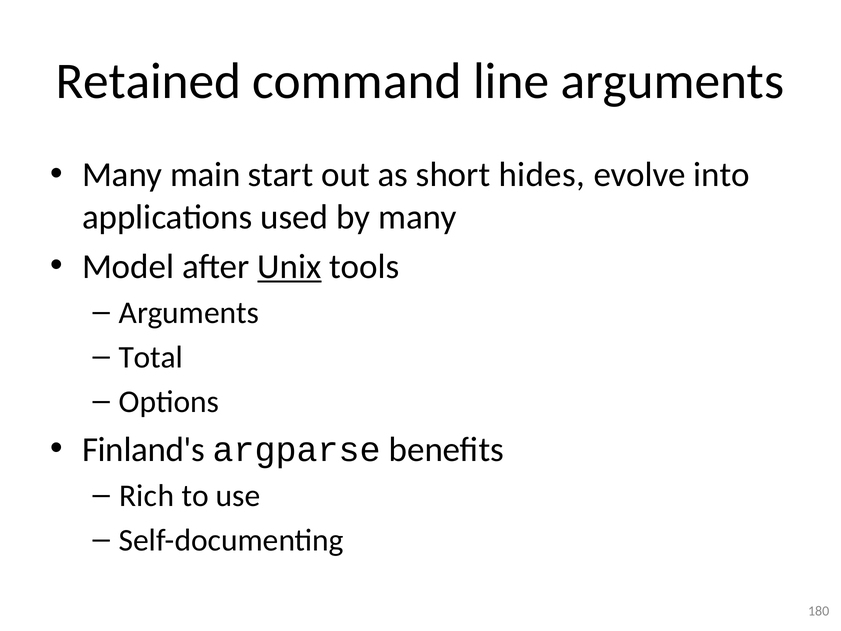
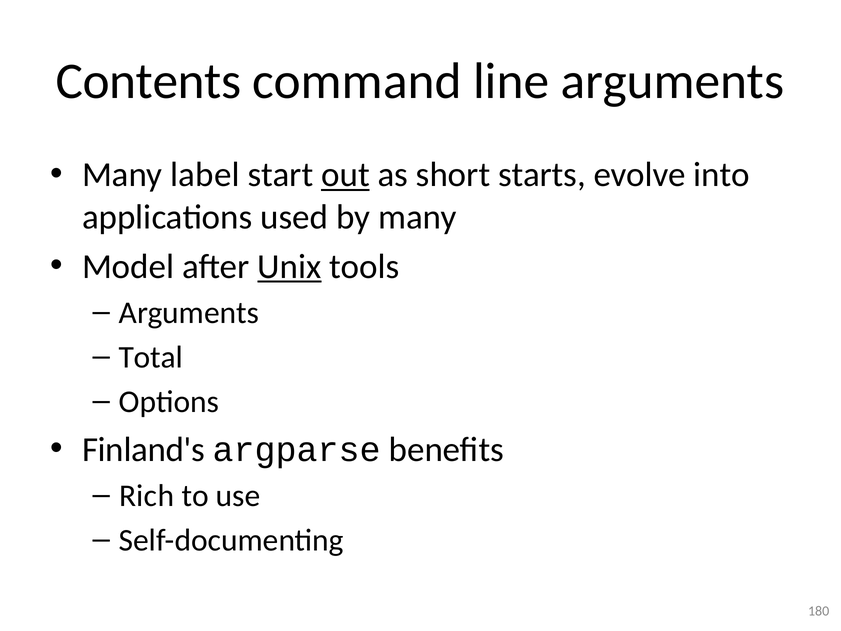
Retained: Retained -> Contents
main: main -> label
out underline: none -> present
hides: hides -> starts
